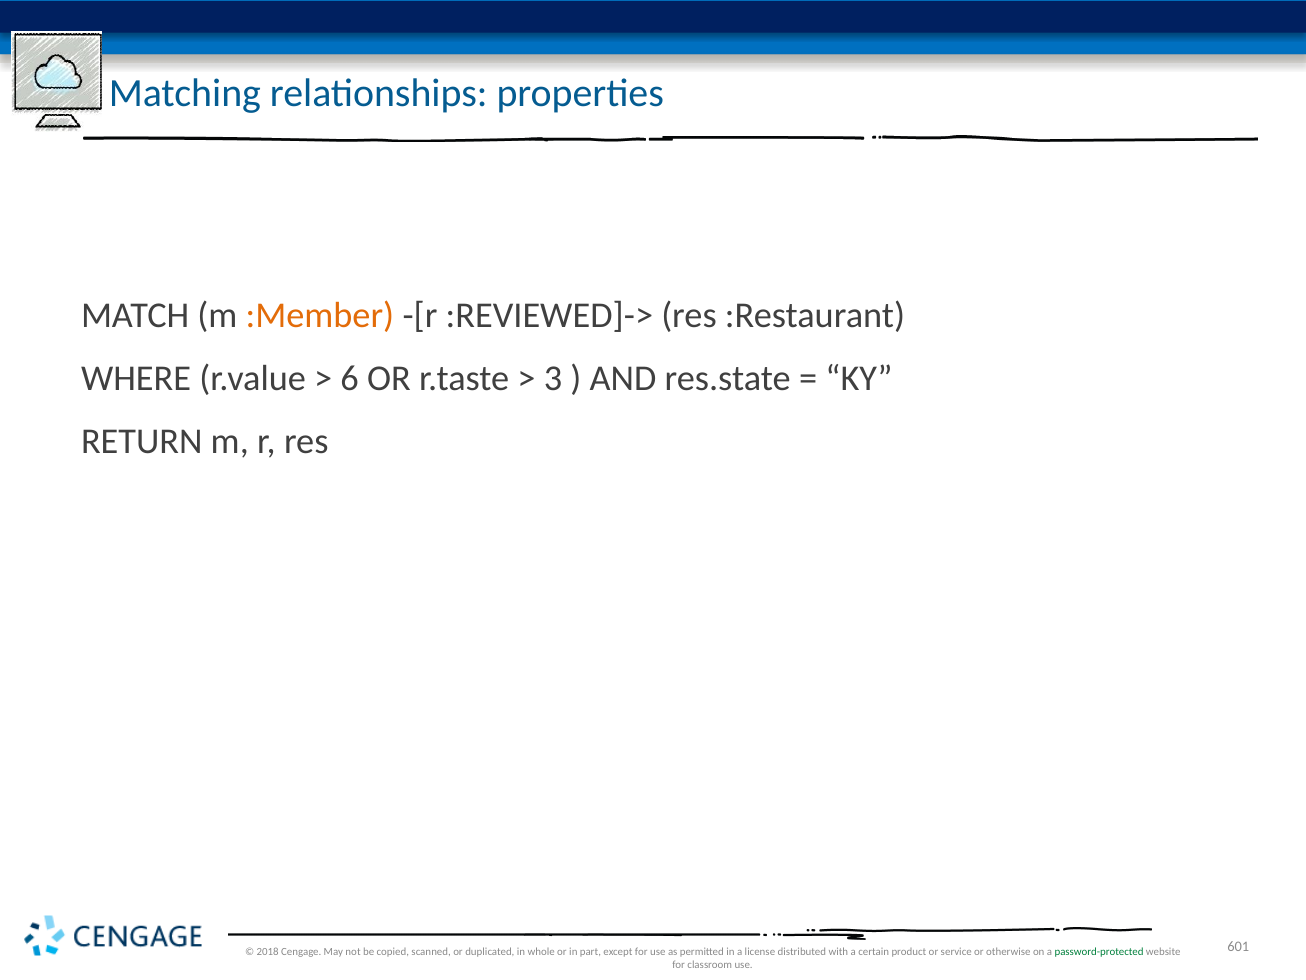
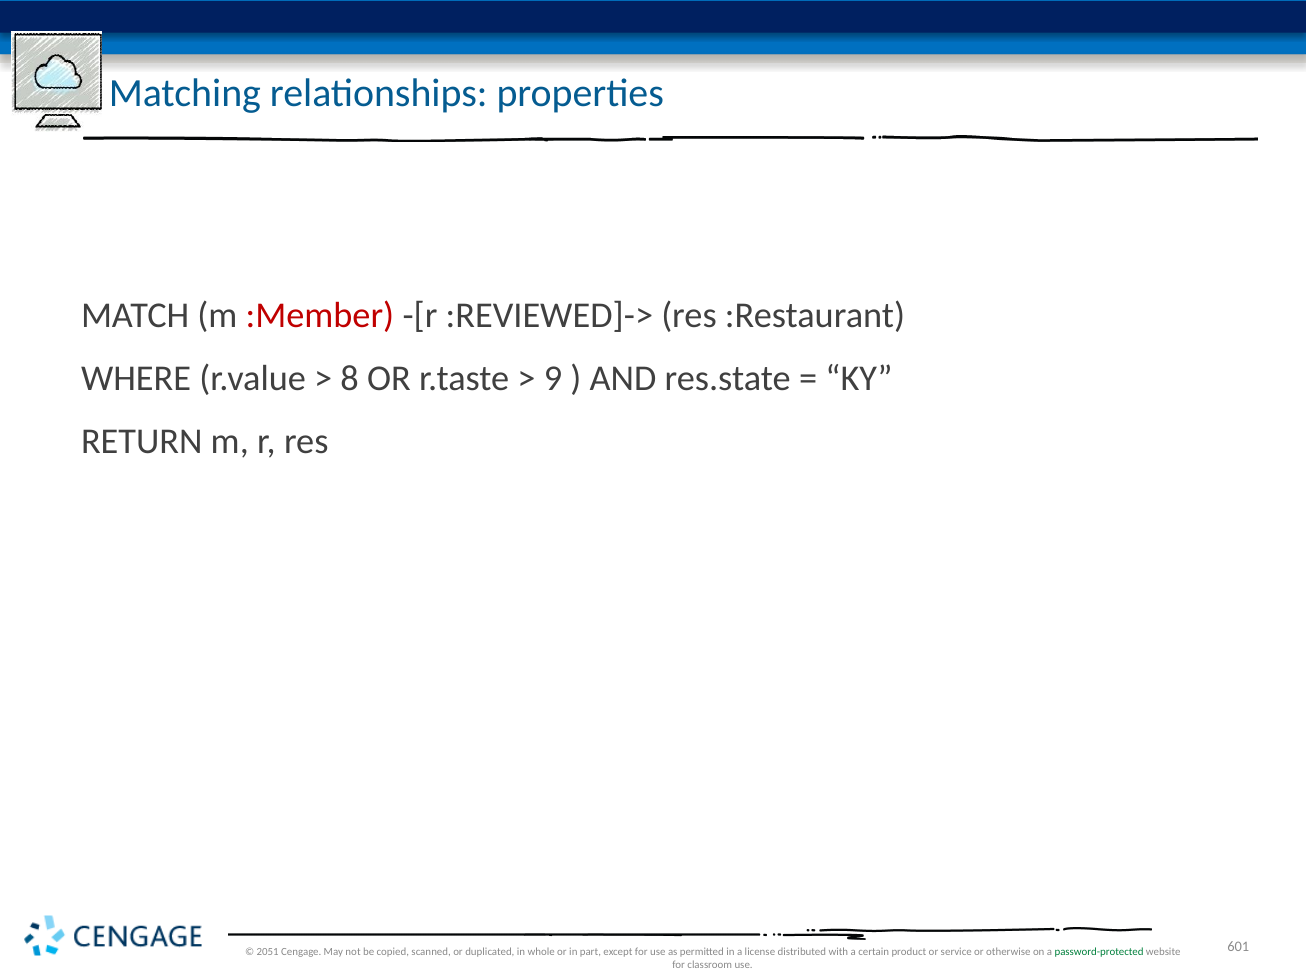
:Member colour: orange -> red
6: 6 -> 8
3: 3 -> 9
2018: 2018 -> 2051
